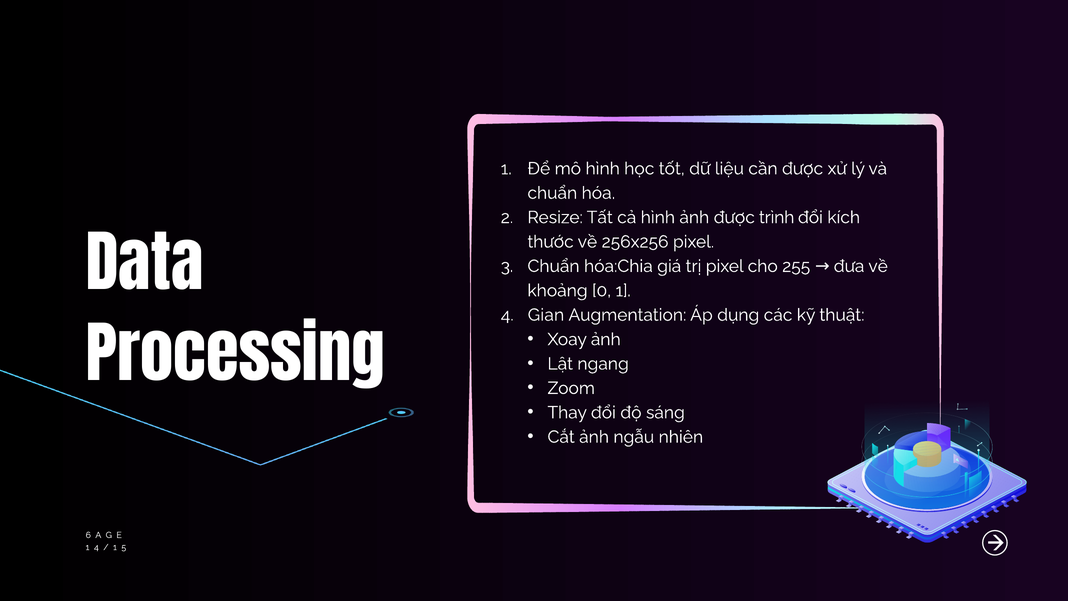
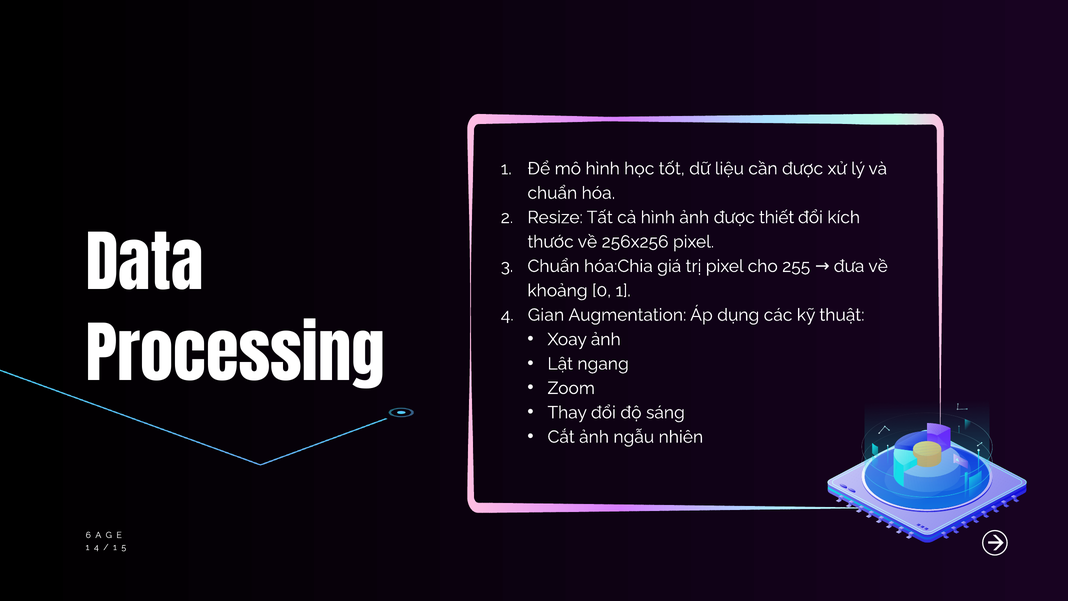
trình: trình -> thiết
